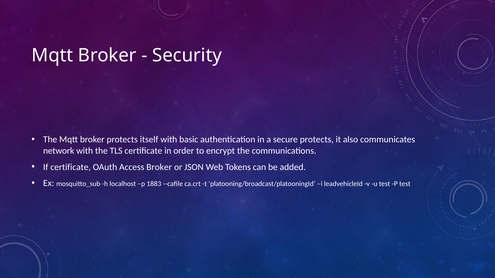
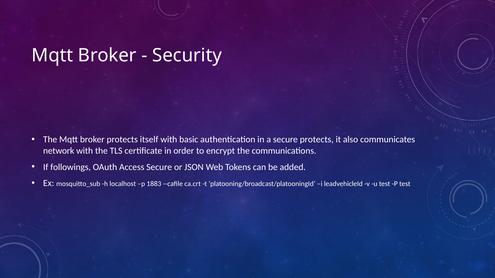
If certificate: certificate -> followings
Access Broker: Broker -> Secure
